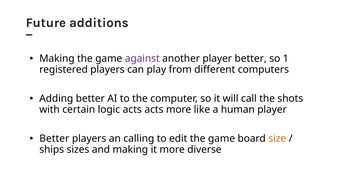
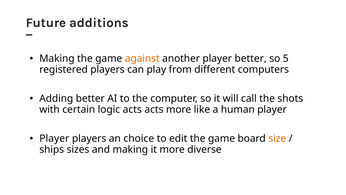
against colour: purple -> orange
1: 1 -> 5
Better at (54, 138): Better -> Player
calling: calling -> choice
